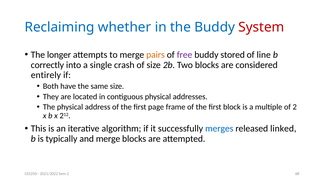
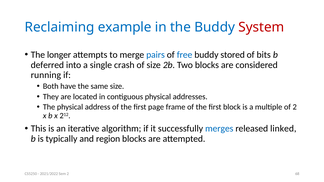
whether: whether -> example
pairs colour: orange -> blue
free colour: purple -> blue
line: line -> bits
correctly: correctly -> deferred
entirely: entirely -> running
and merge: merge -> region
